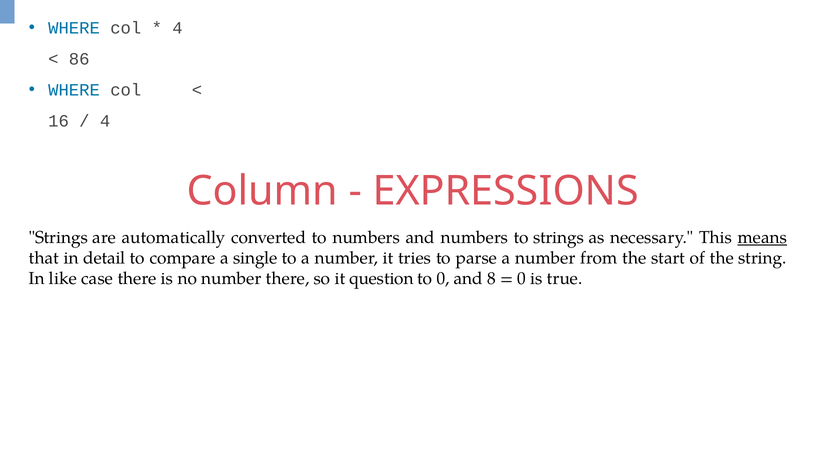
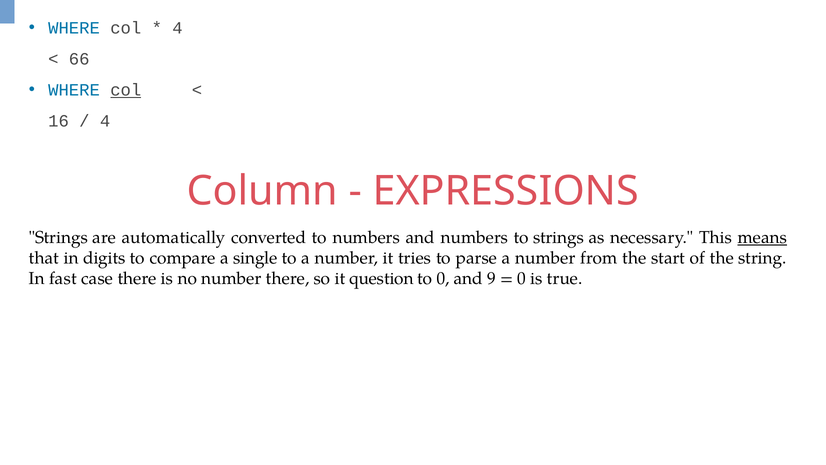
86: 86 -> 66
col at (126, 90) underline: none -> present
detail: detail -> digits
like: like -> fast
8: 8 -> 9
